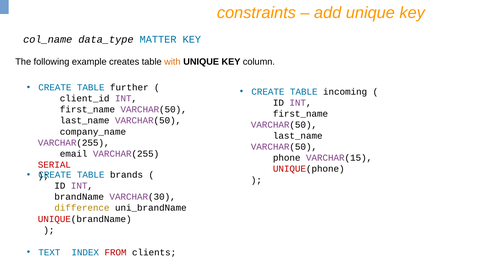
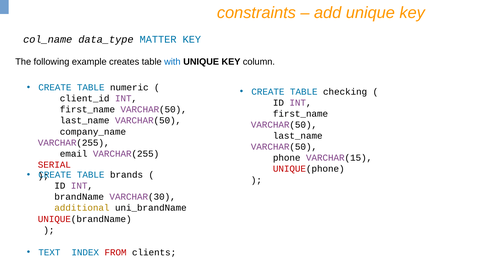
with colour: orange -> blue
further: further -> numeric
incoming: incoming -> checking
difference: difference -> additional
